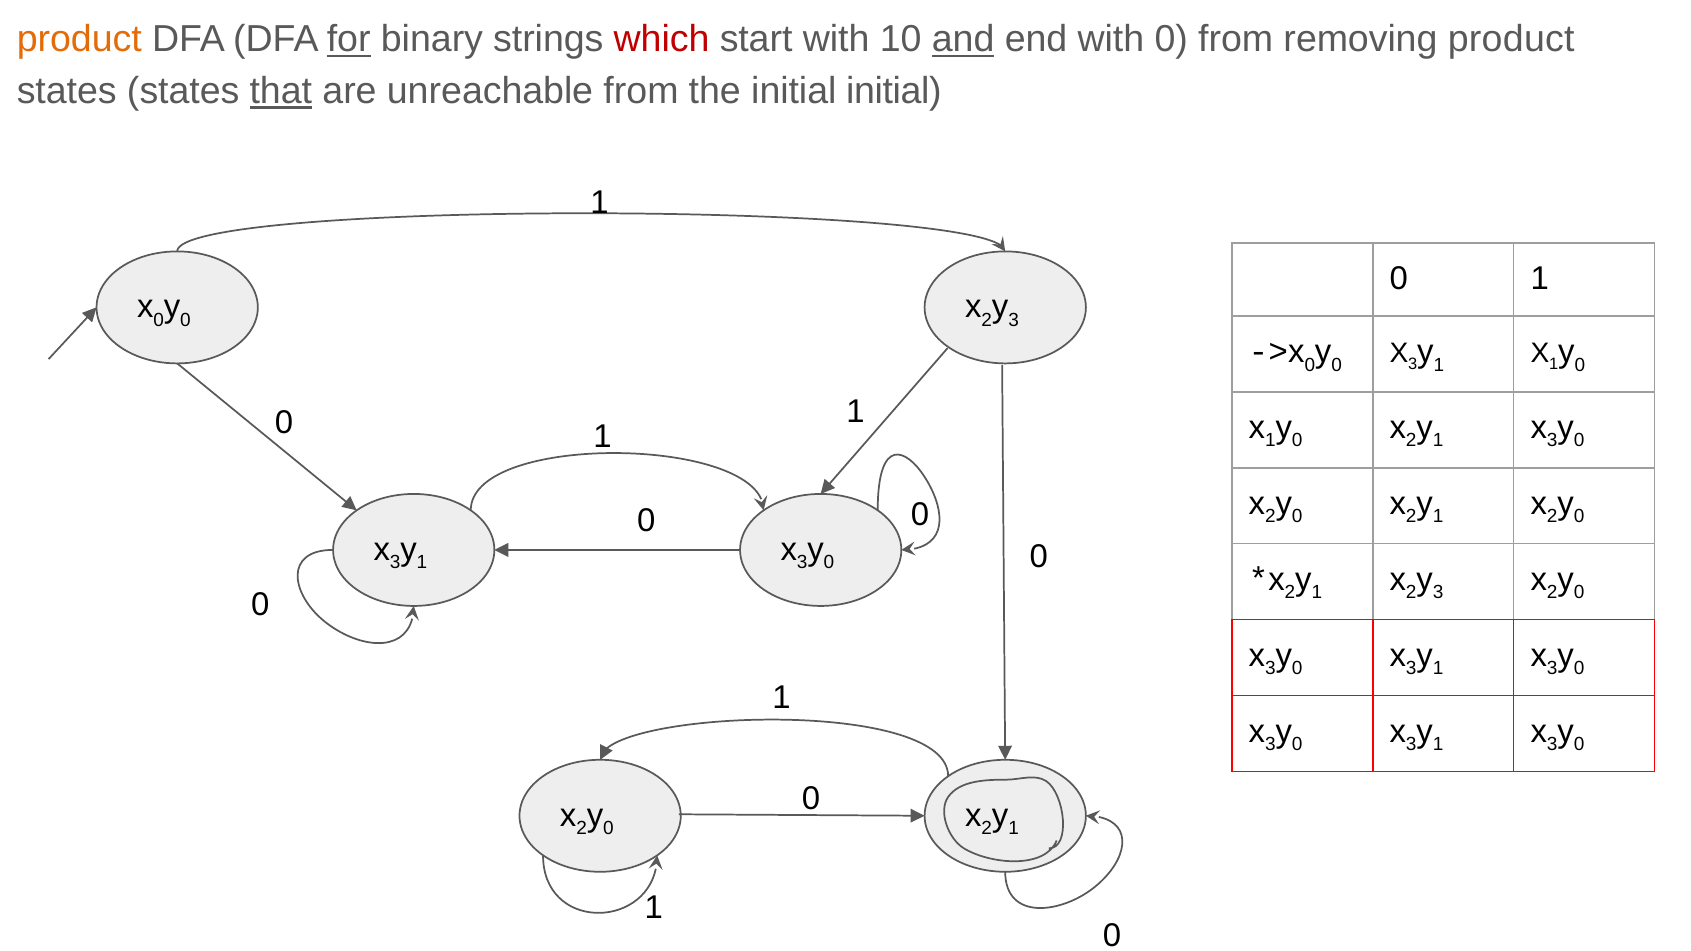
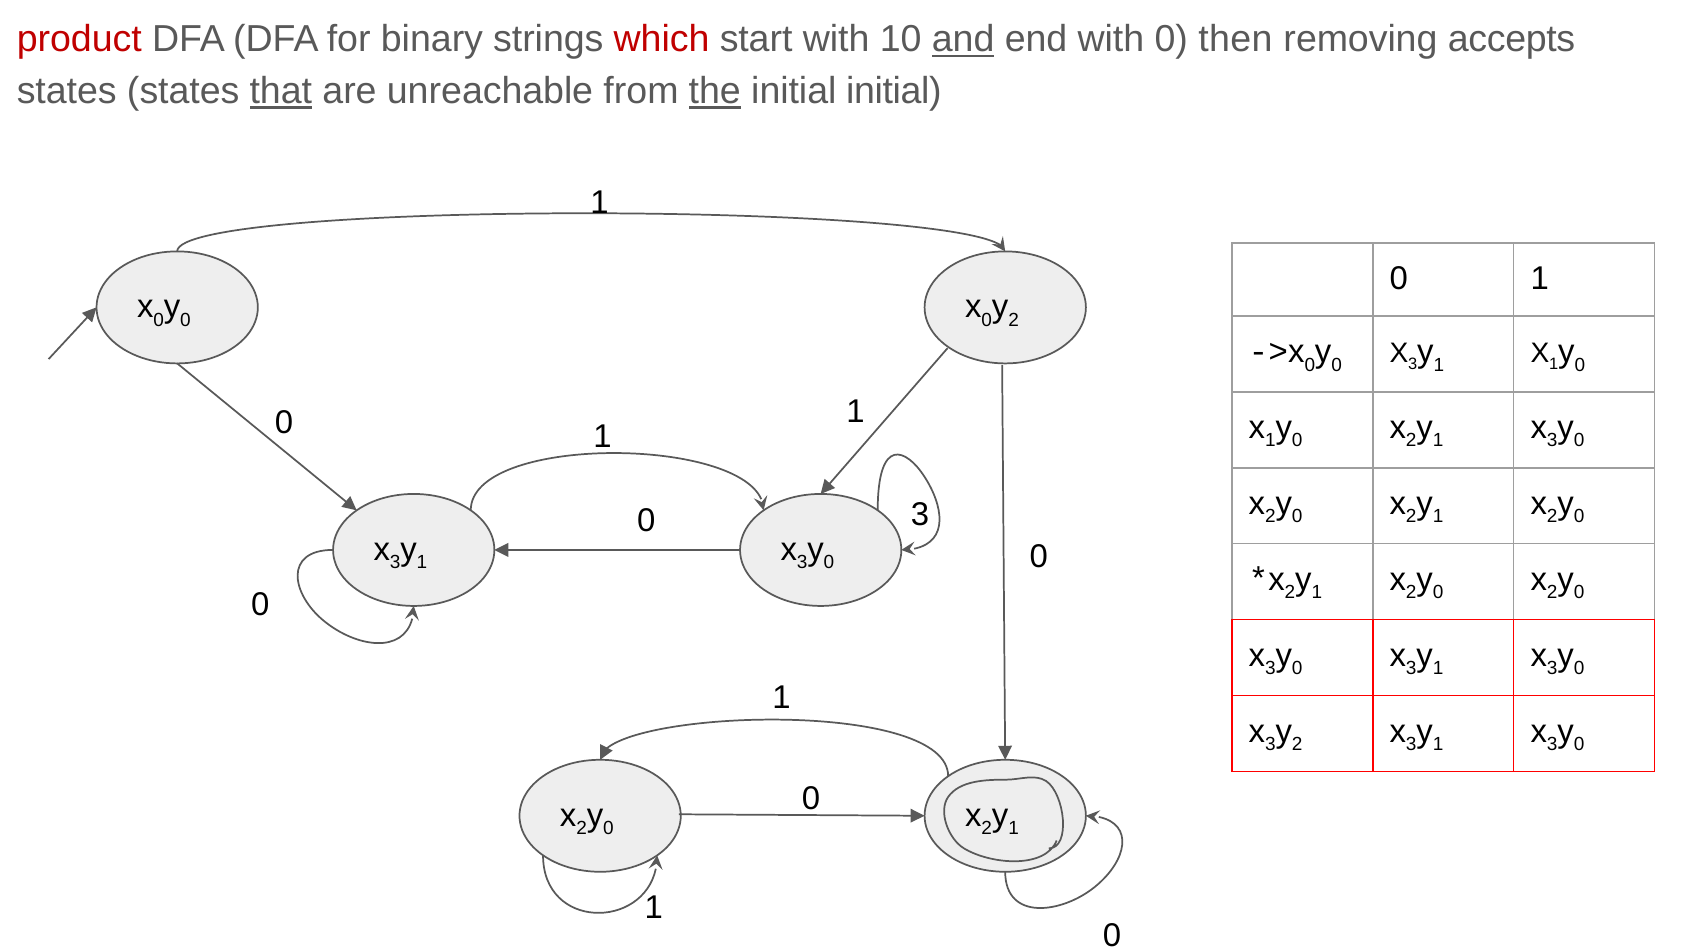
product at (79, 40) colour: orange -> red
for underline: present -> none
0 from: from -> then
removing product: product -> accepts
the underline: none -> present
2 at (987, 320): 2 -> 0
3 at (1014, 320): 3 -> 2
0 at (920, 515): 0 -> 3
3 at (1438, 593): 3 -> 0
0 at (1297, 744): 0 -> 2
